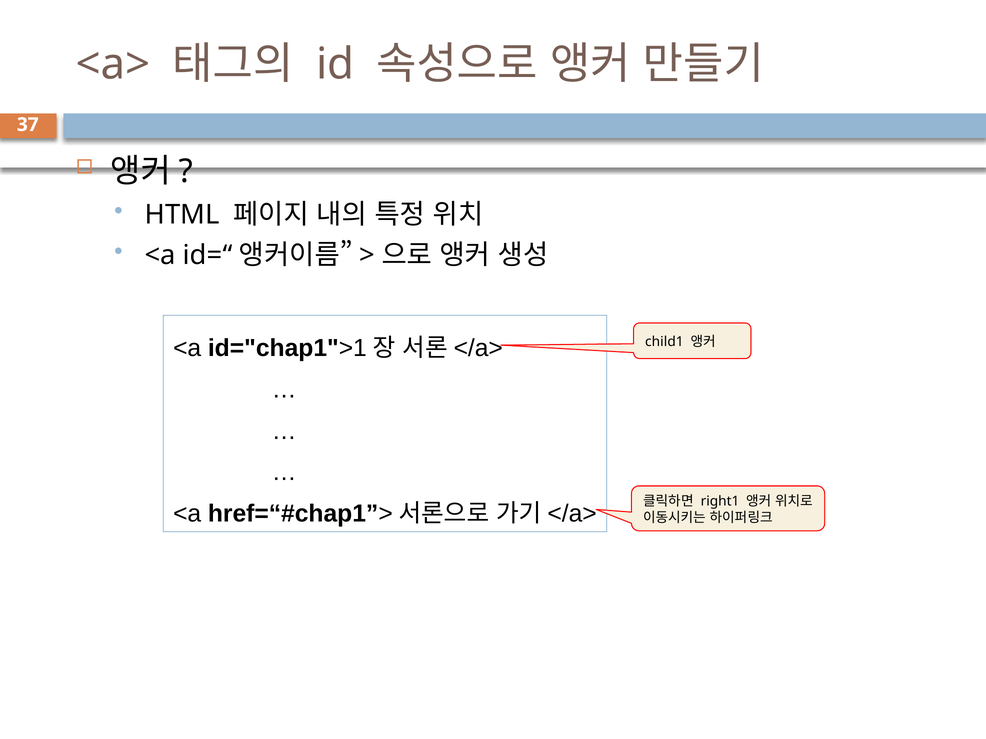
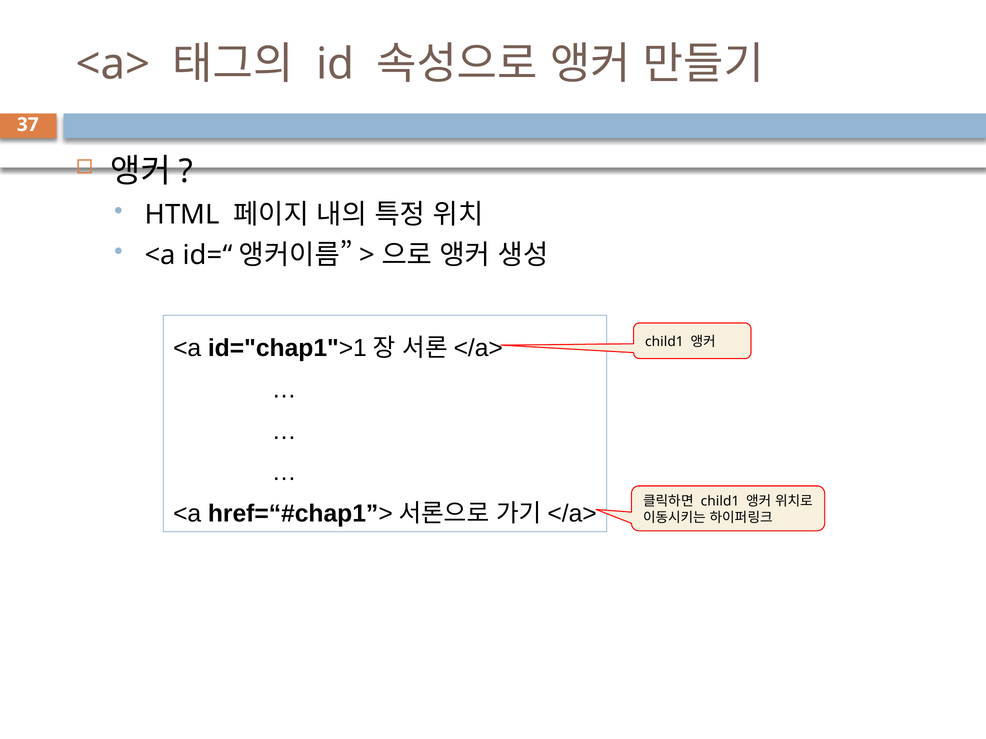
right1 at (720, 501): right1 -> child1
